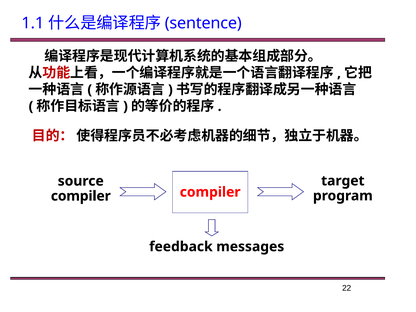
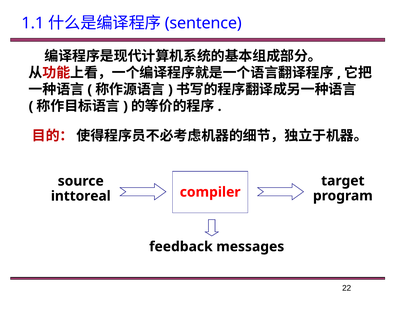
compiler at (81, 196): compiler -> inttoreal
